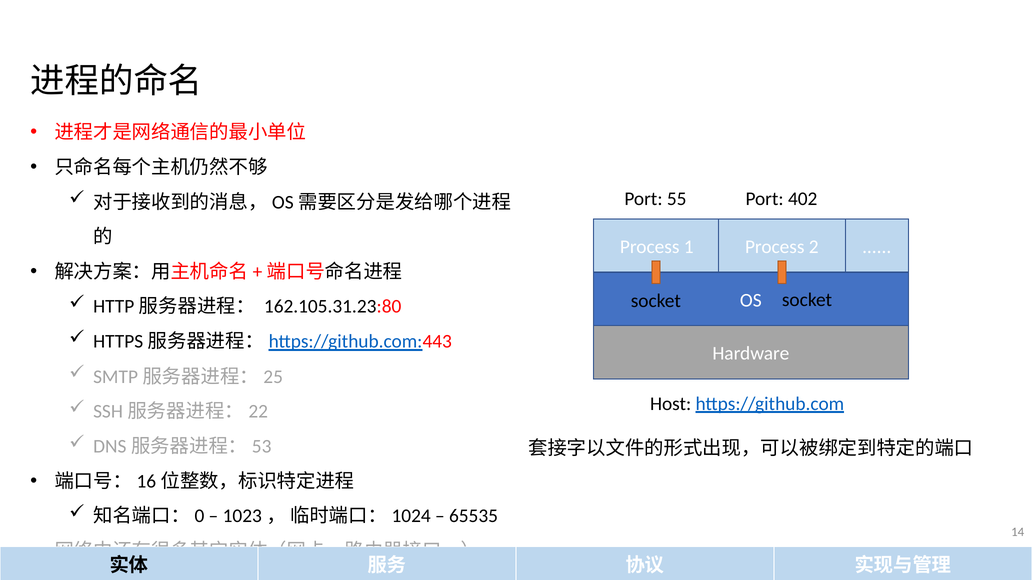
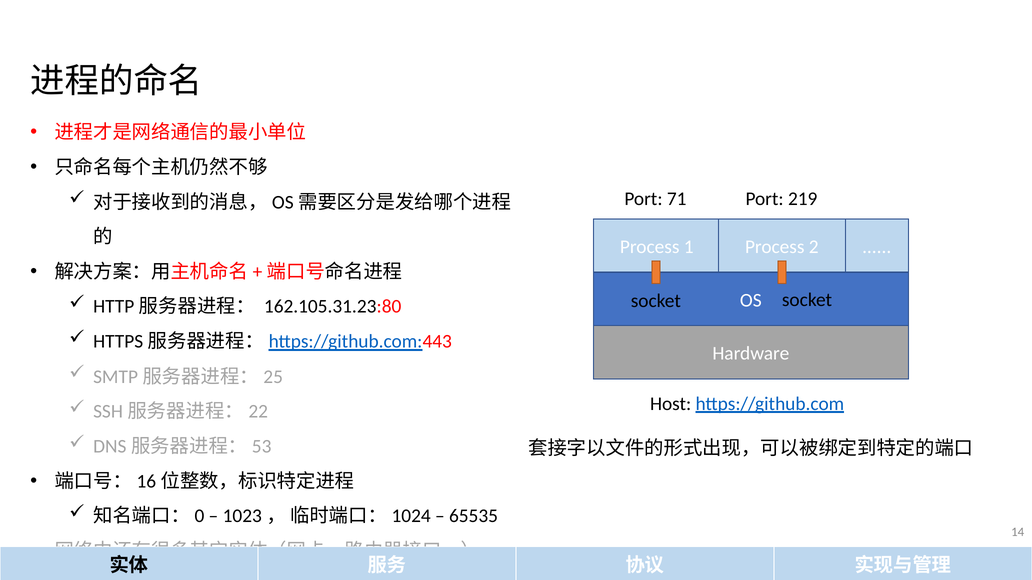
55: 55 -> 71
402: 402 -> 219
